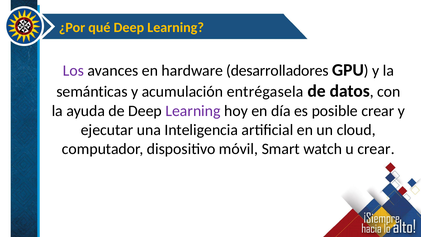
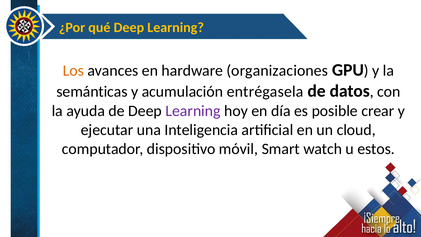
Los colour: purple -> orange
desarrolladores: desarrolladores -> organizaciones
u crear: crear -> estos
